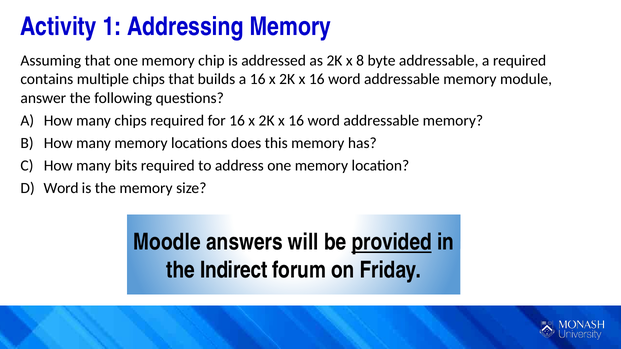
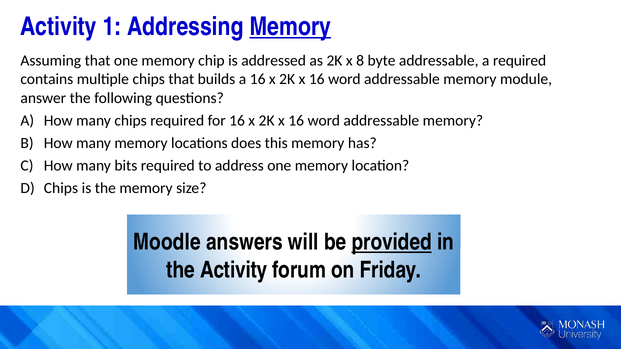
Memory at (290, 27) underline: none -> present
Word at (61, 188): Word -> Chips
the Indirect: Indirect -> Activity
